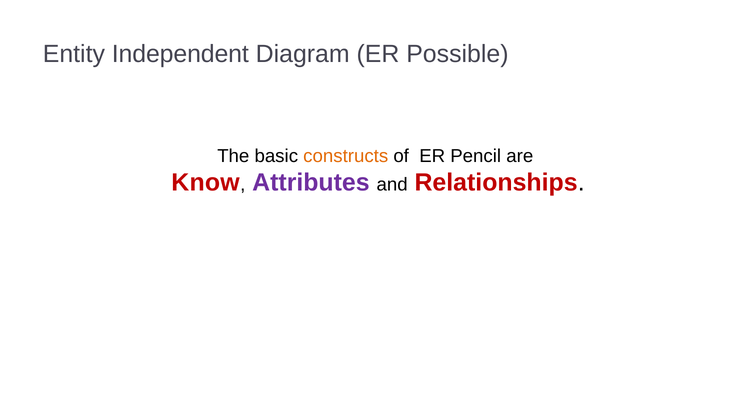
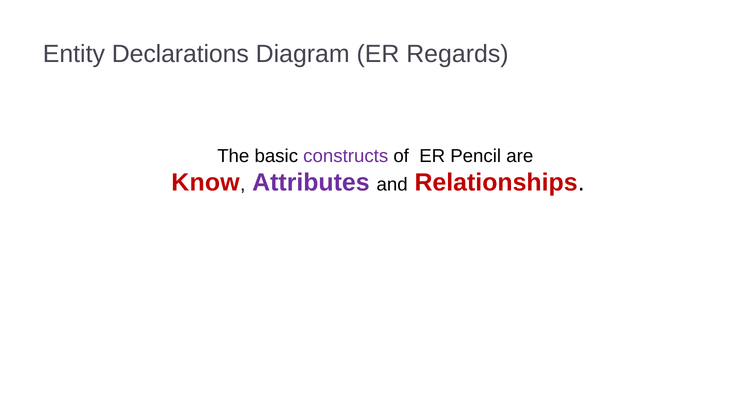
Independent: Independent -> Declarations
Possible: Possible -> Regards
constructs colour: orange -> purple
